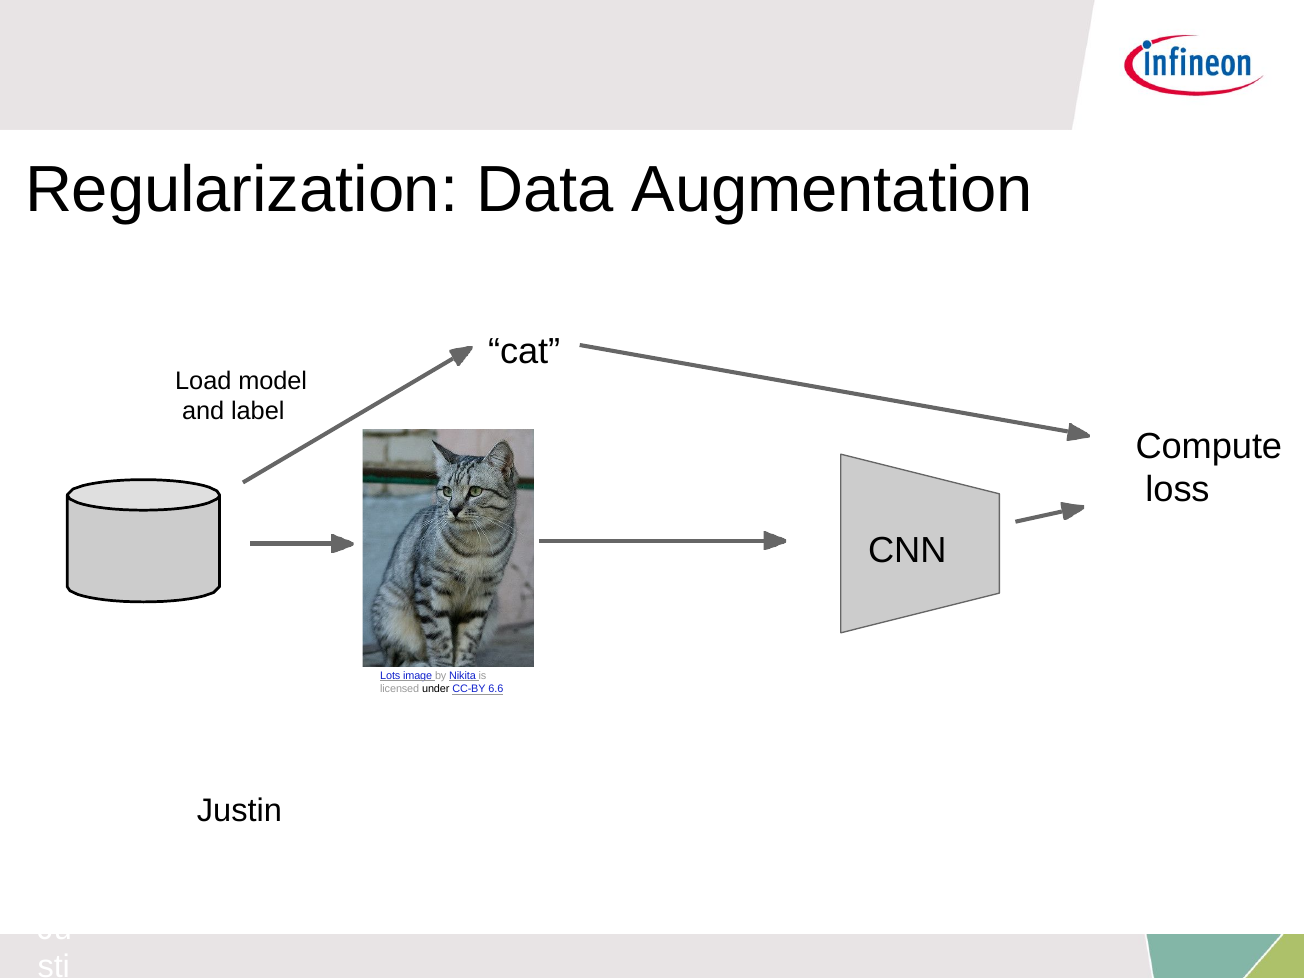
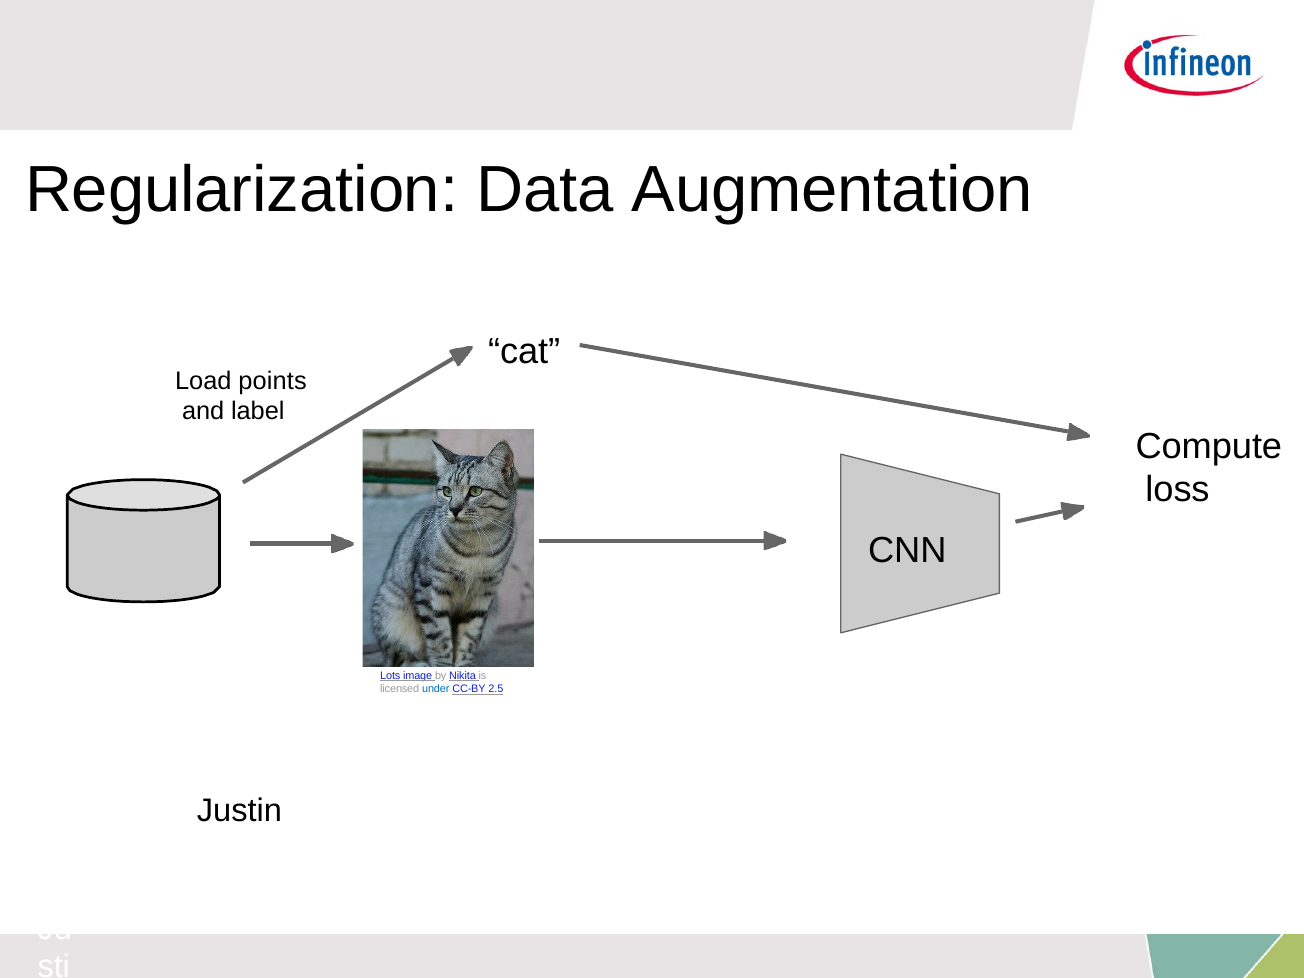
model: model -> points
under colour: black -> blue
6.6: 6.6 -> 2.5
